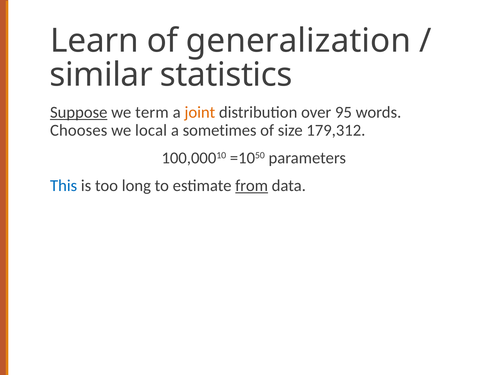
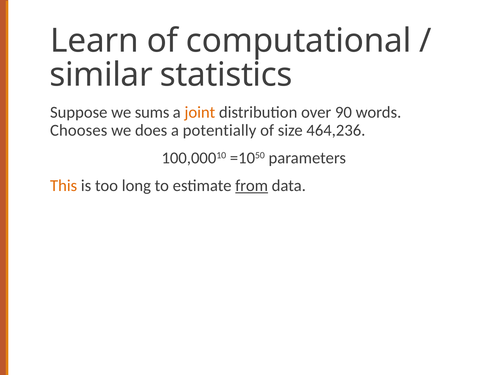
generalization: generalization -> computational
Suppose underline: present -> none
term: term -> sums
95: 95 -> 90
local: local -> does
sometimes: sometimes -> potentially
179,312: 179,312 -> 464,236
This colour: blue -> orange
